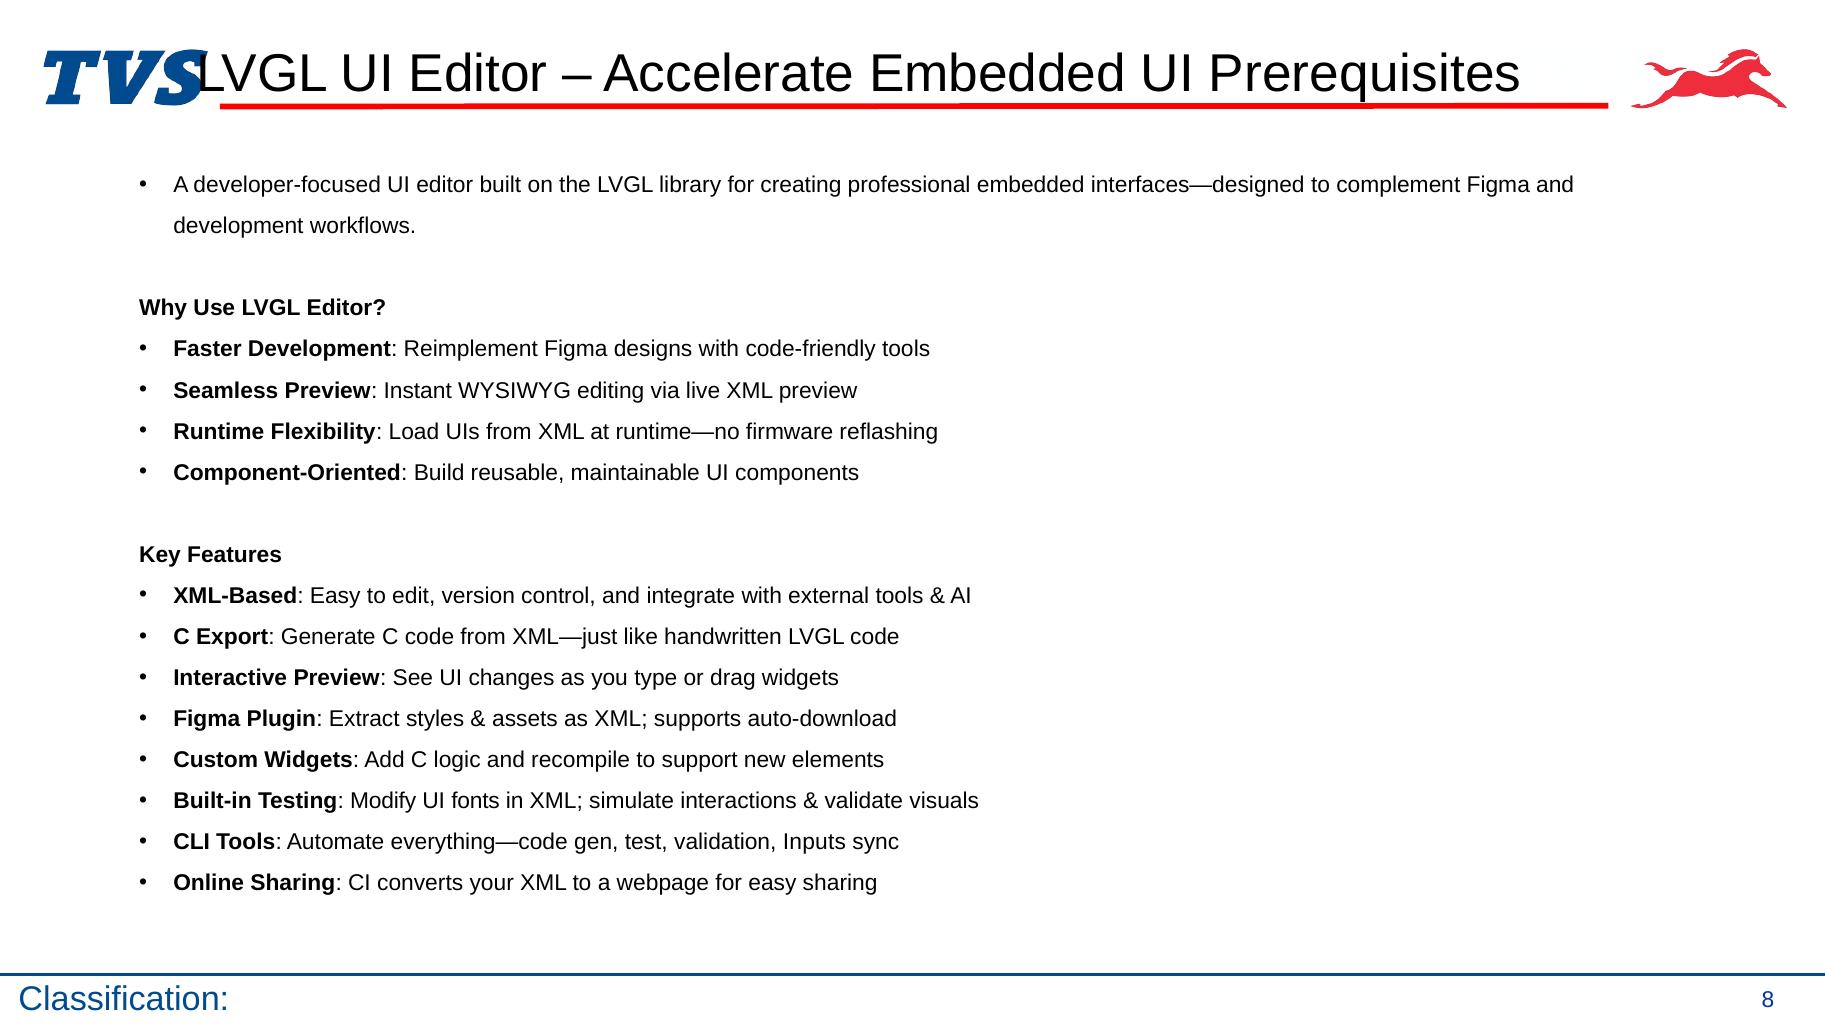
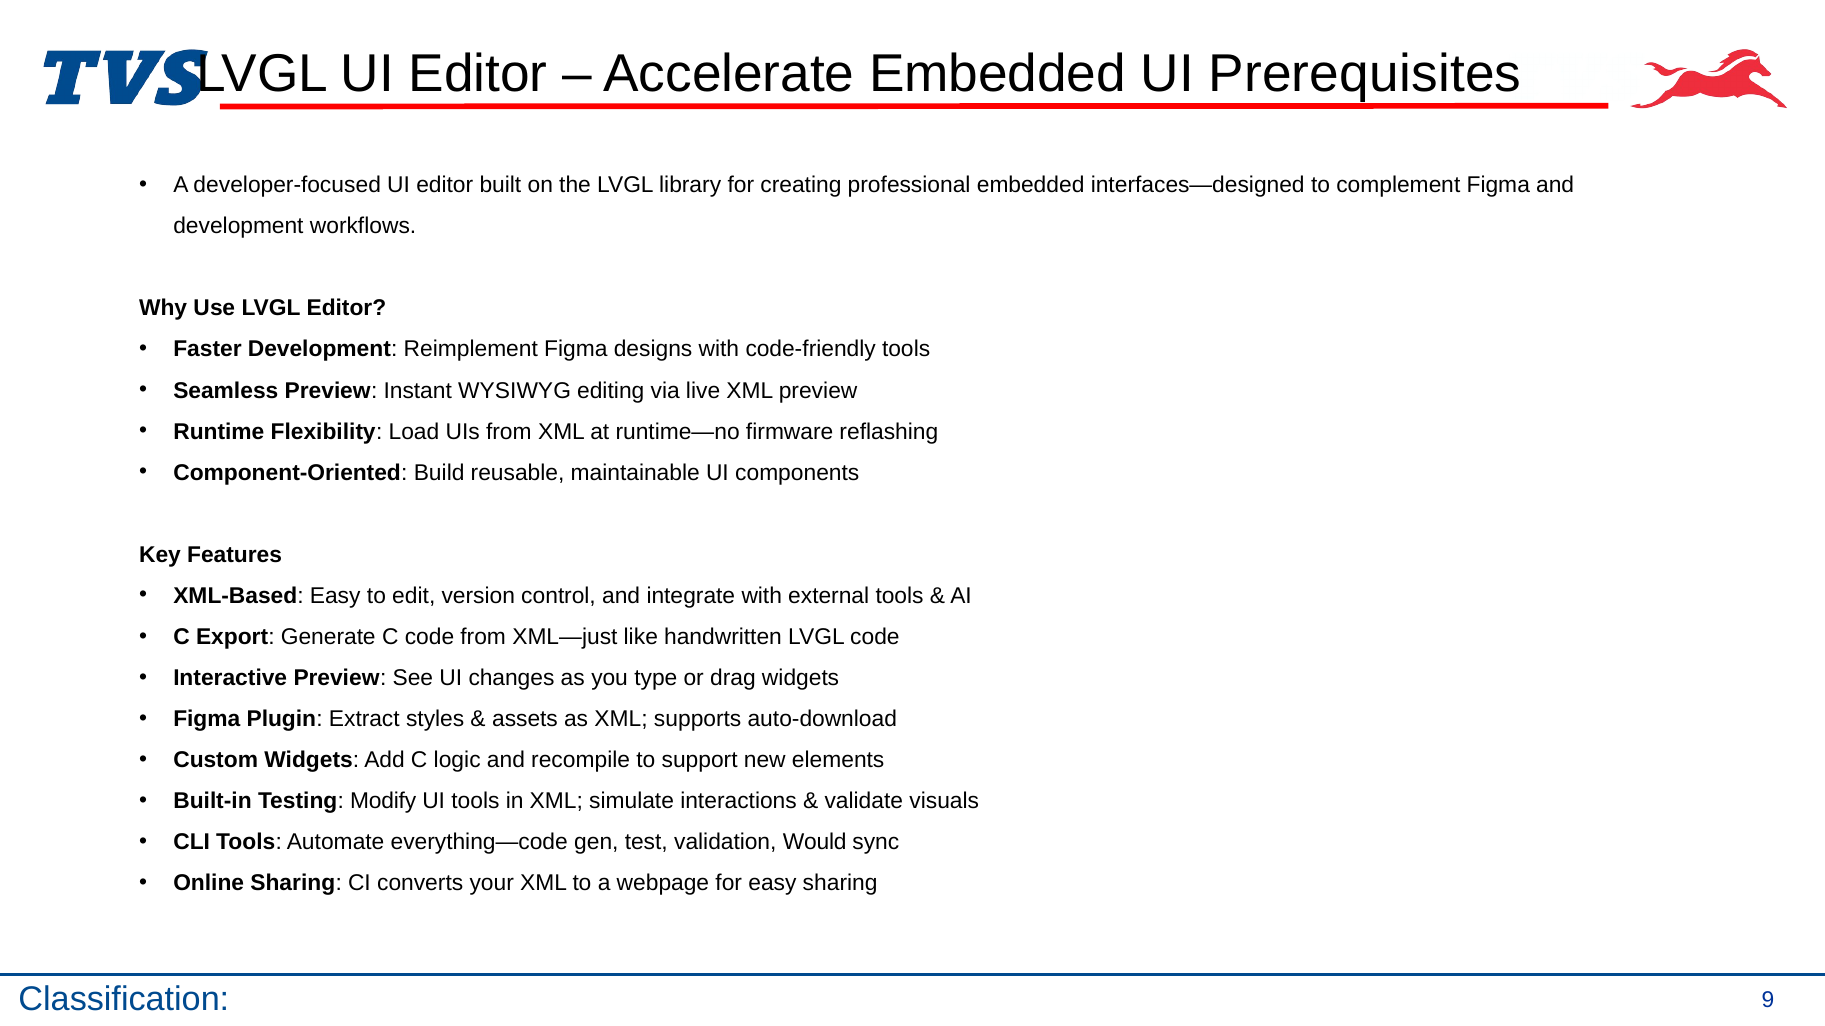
UI fonts: fonts -> tools
Inputs: Inputs -> Would
8: 8 -> 9
